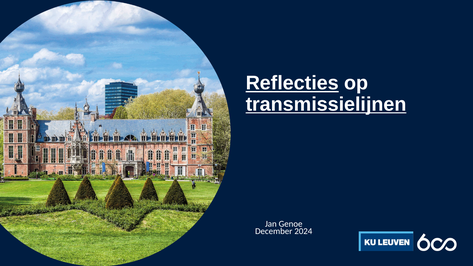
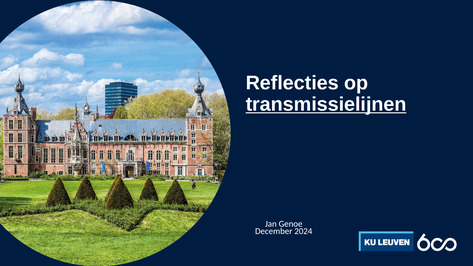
Reflecties underline: present -> none
